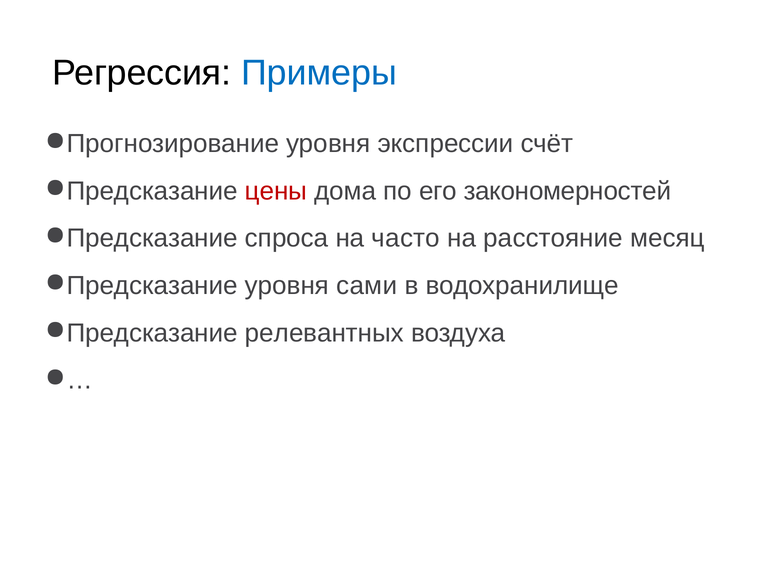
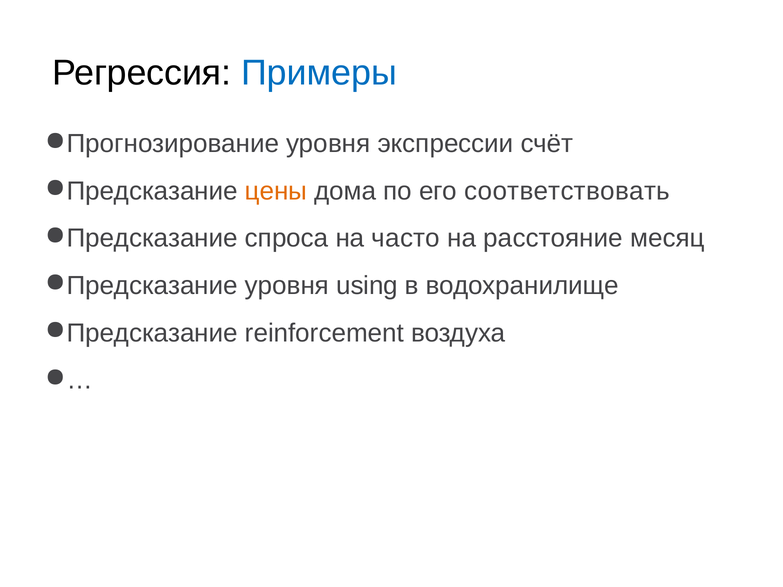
цены colour: red -> orange
закономерностей: закономерностей -> соответствовать
сами: сами -> using
релевантных: релевантных -> reinforcement
